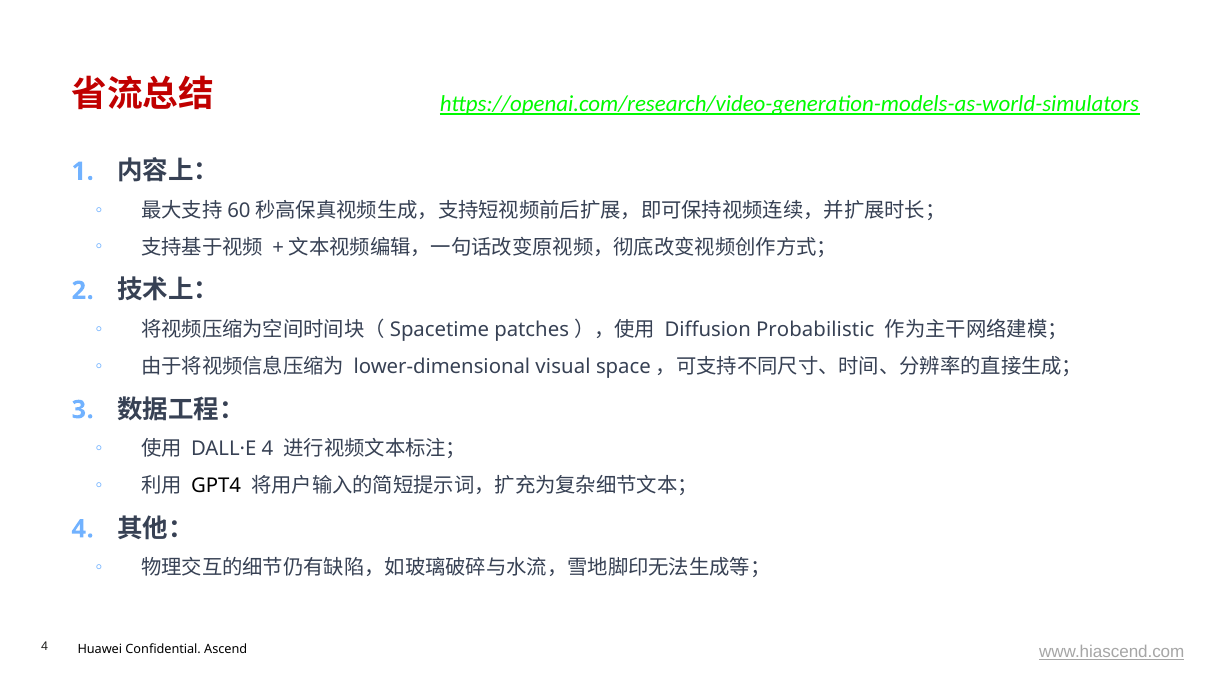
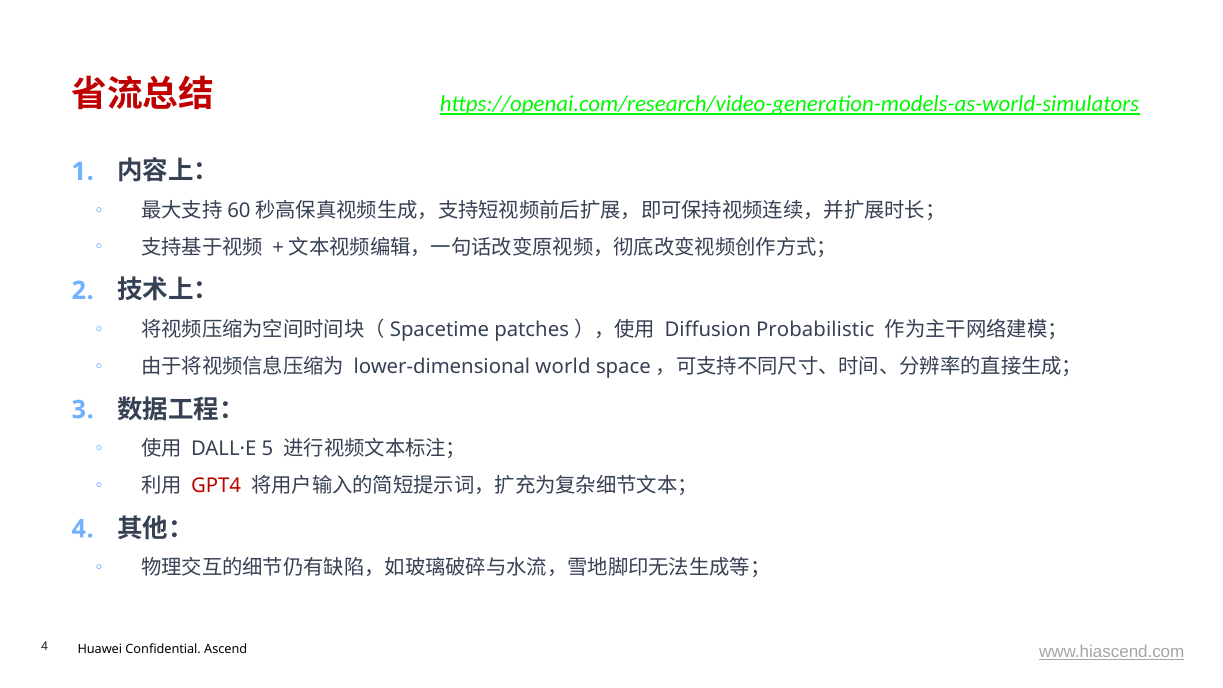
visual: visual -> world
DALL·E 4: 4 -> 5
GPT4 colour: black -> red
